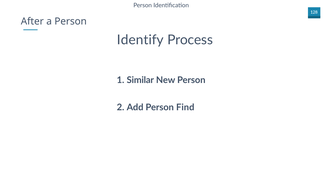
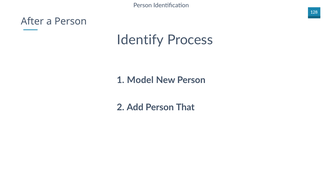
Similar: Similar -> Model
Find: Find -> That
